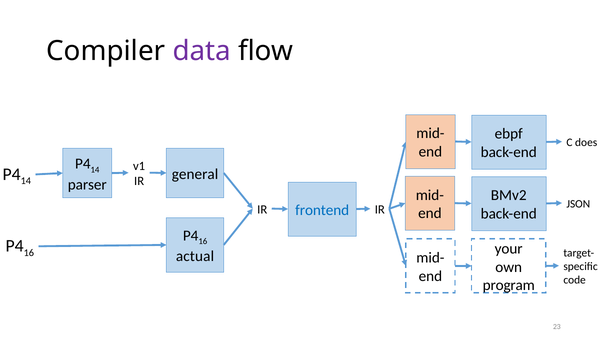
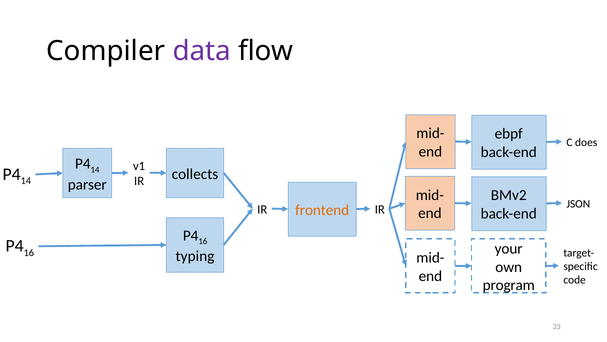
general: general -> collects
frontend colour: blue -> orange
actual: actual -> typing
